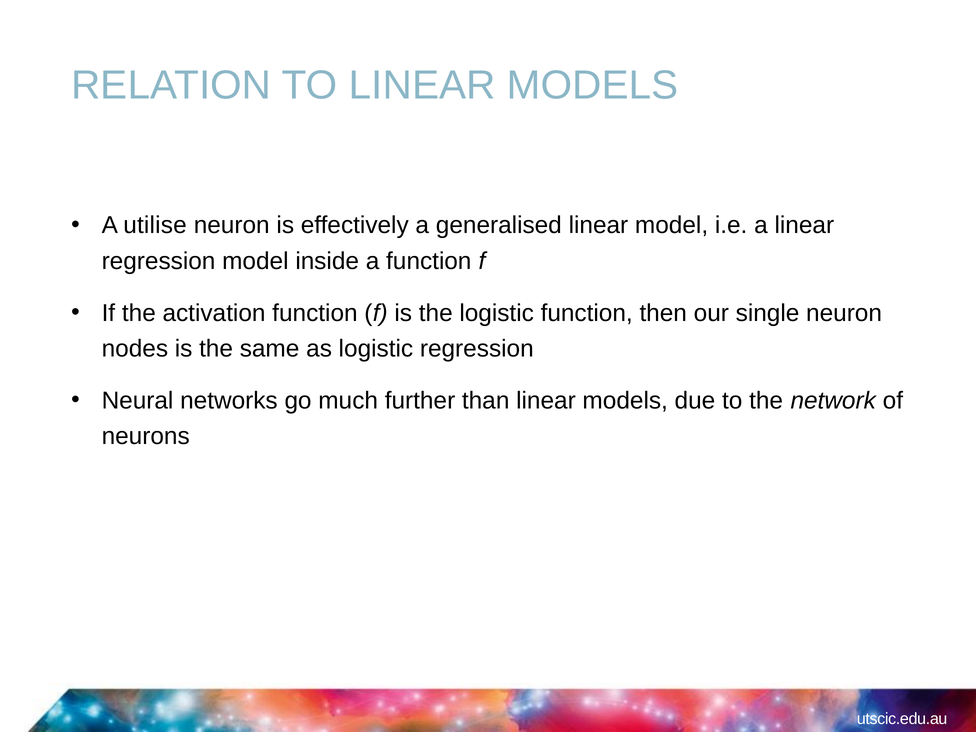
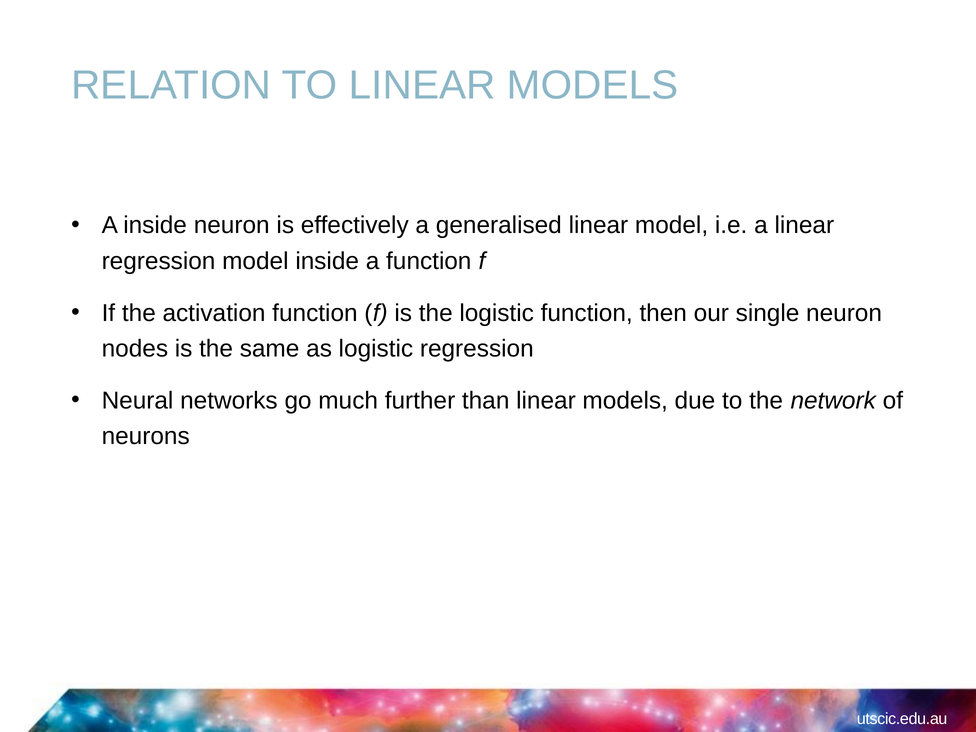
A utilise: utilise -> inside
